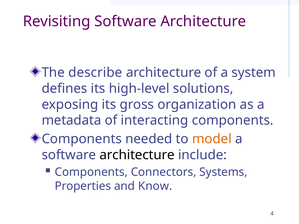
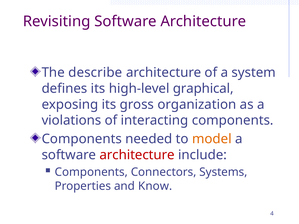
solutions: solutions -> graphical
metadata: metadata -> violations
architecture at (137, 155) colour: black -> red
